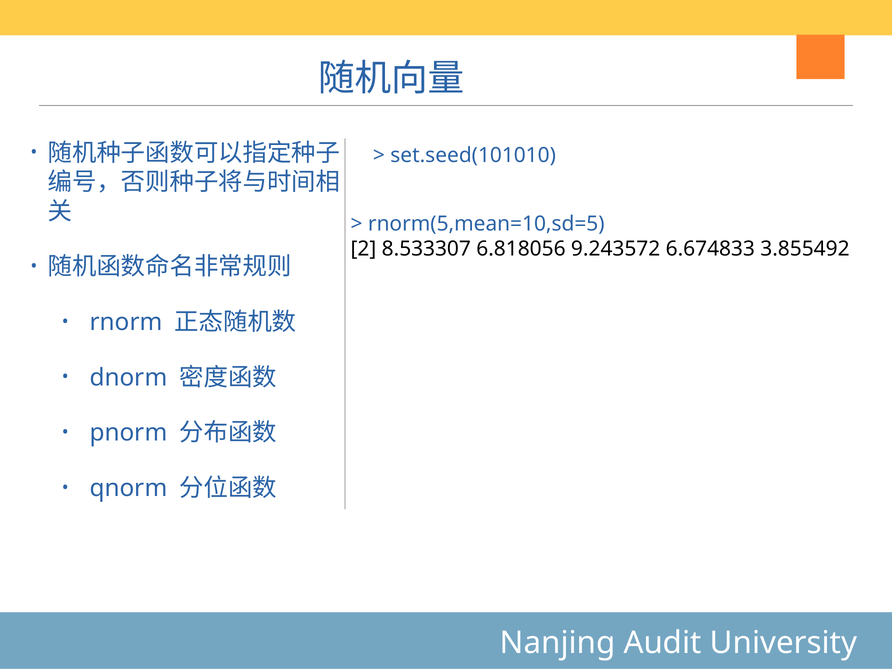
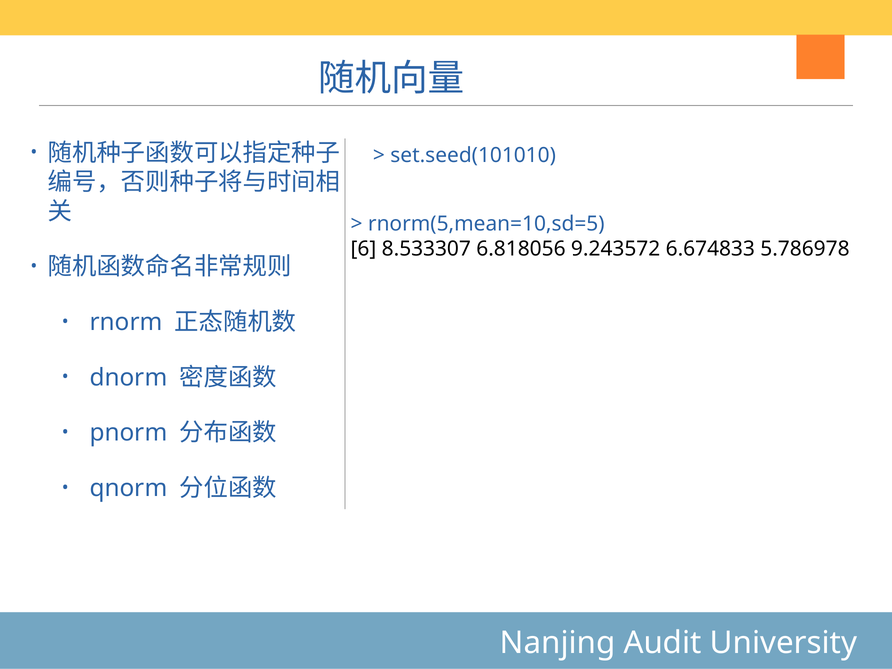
2: 2 -> 6
3.855492: 3.855492 -> 5.786978
